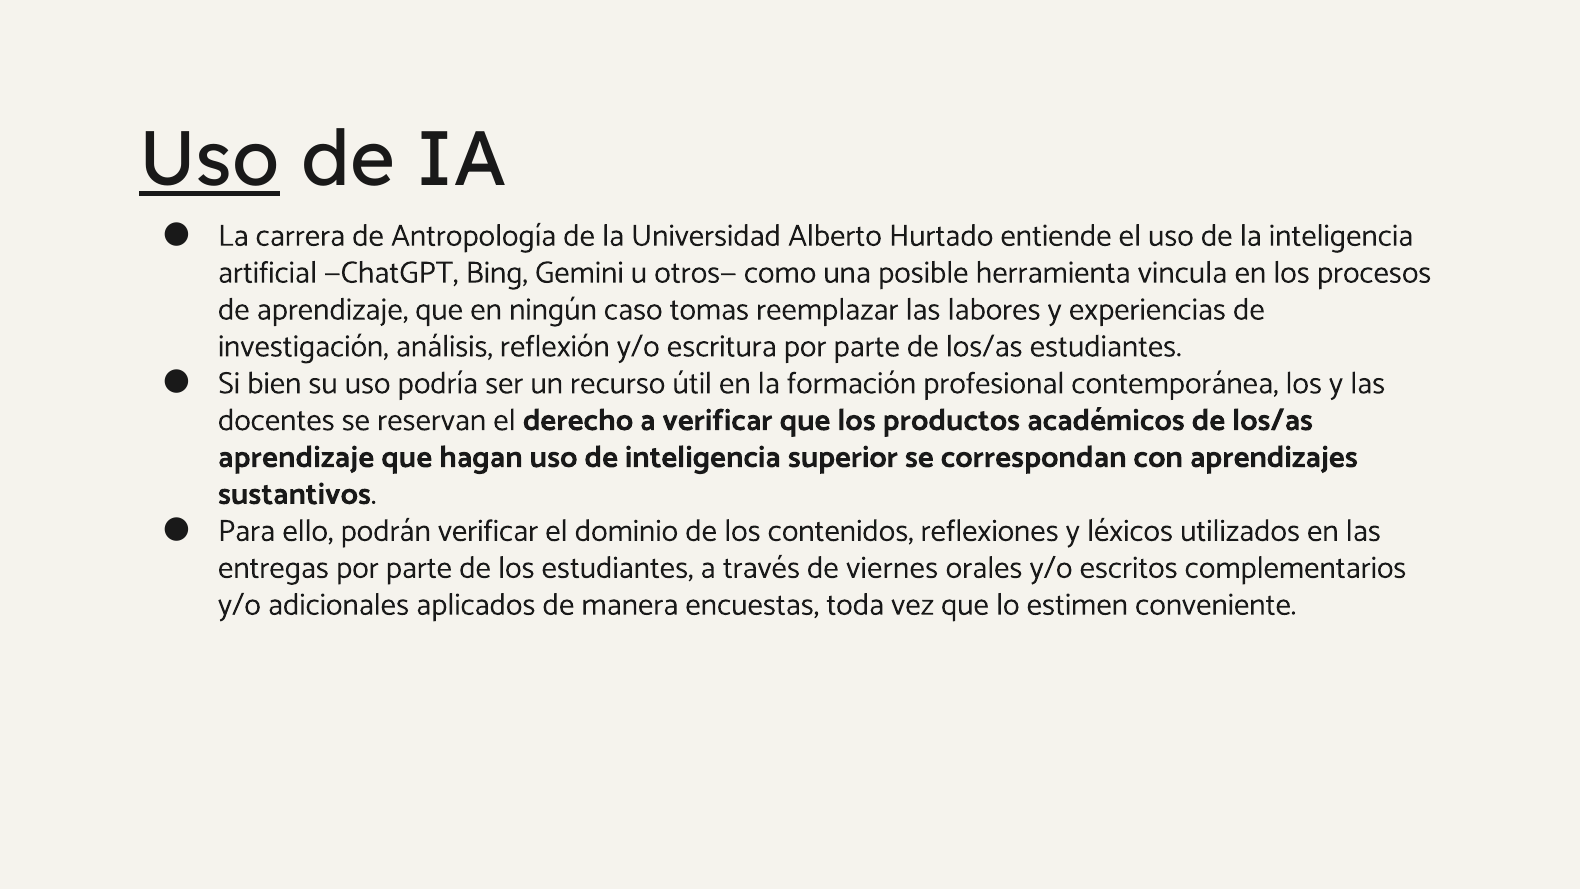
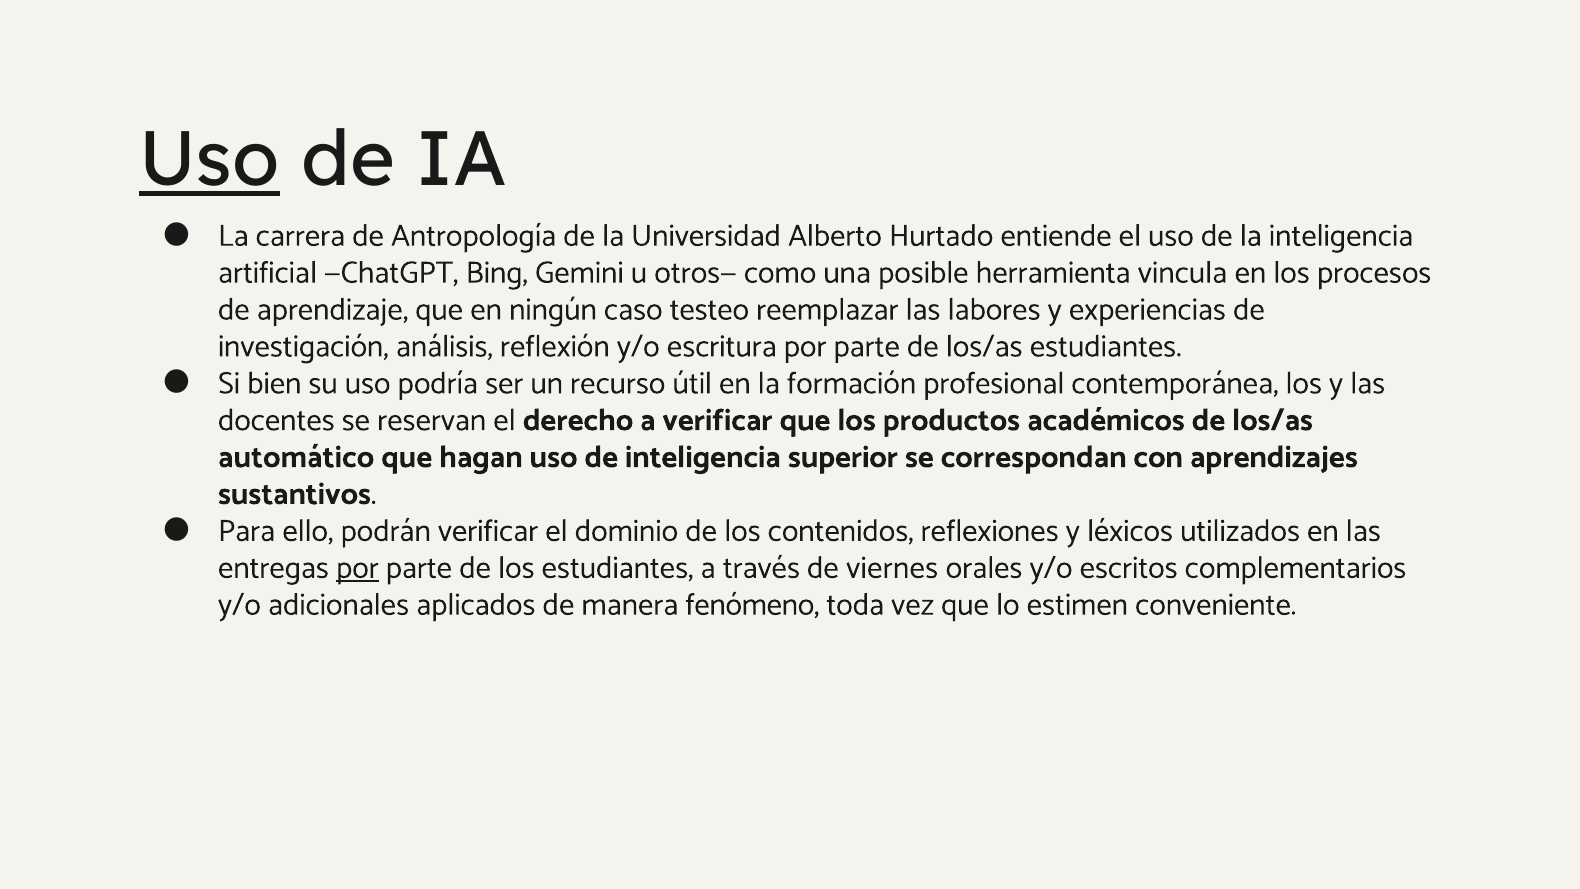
tomas: tomas -> testeo
aprendizaje at (296, 457): aprendizaje -> automático
por at (357, 567) underline: none -> present
encuestas: encuestas -> fenómeno
